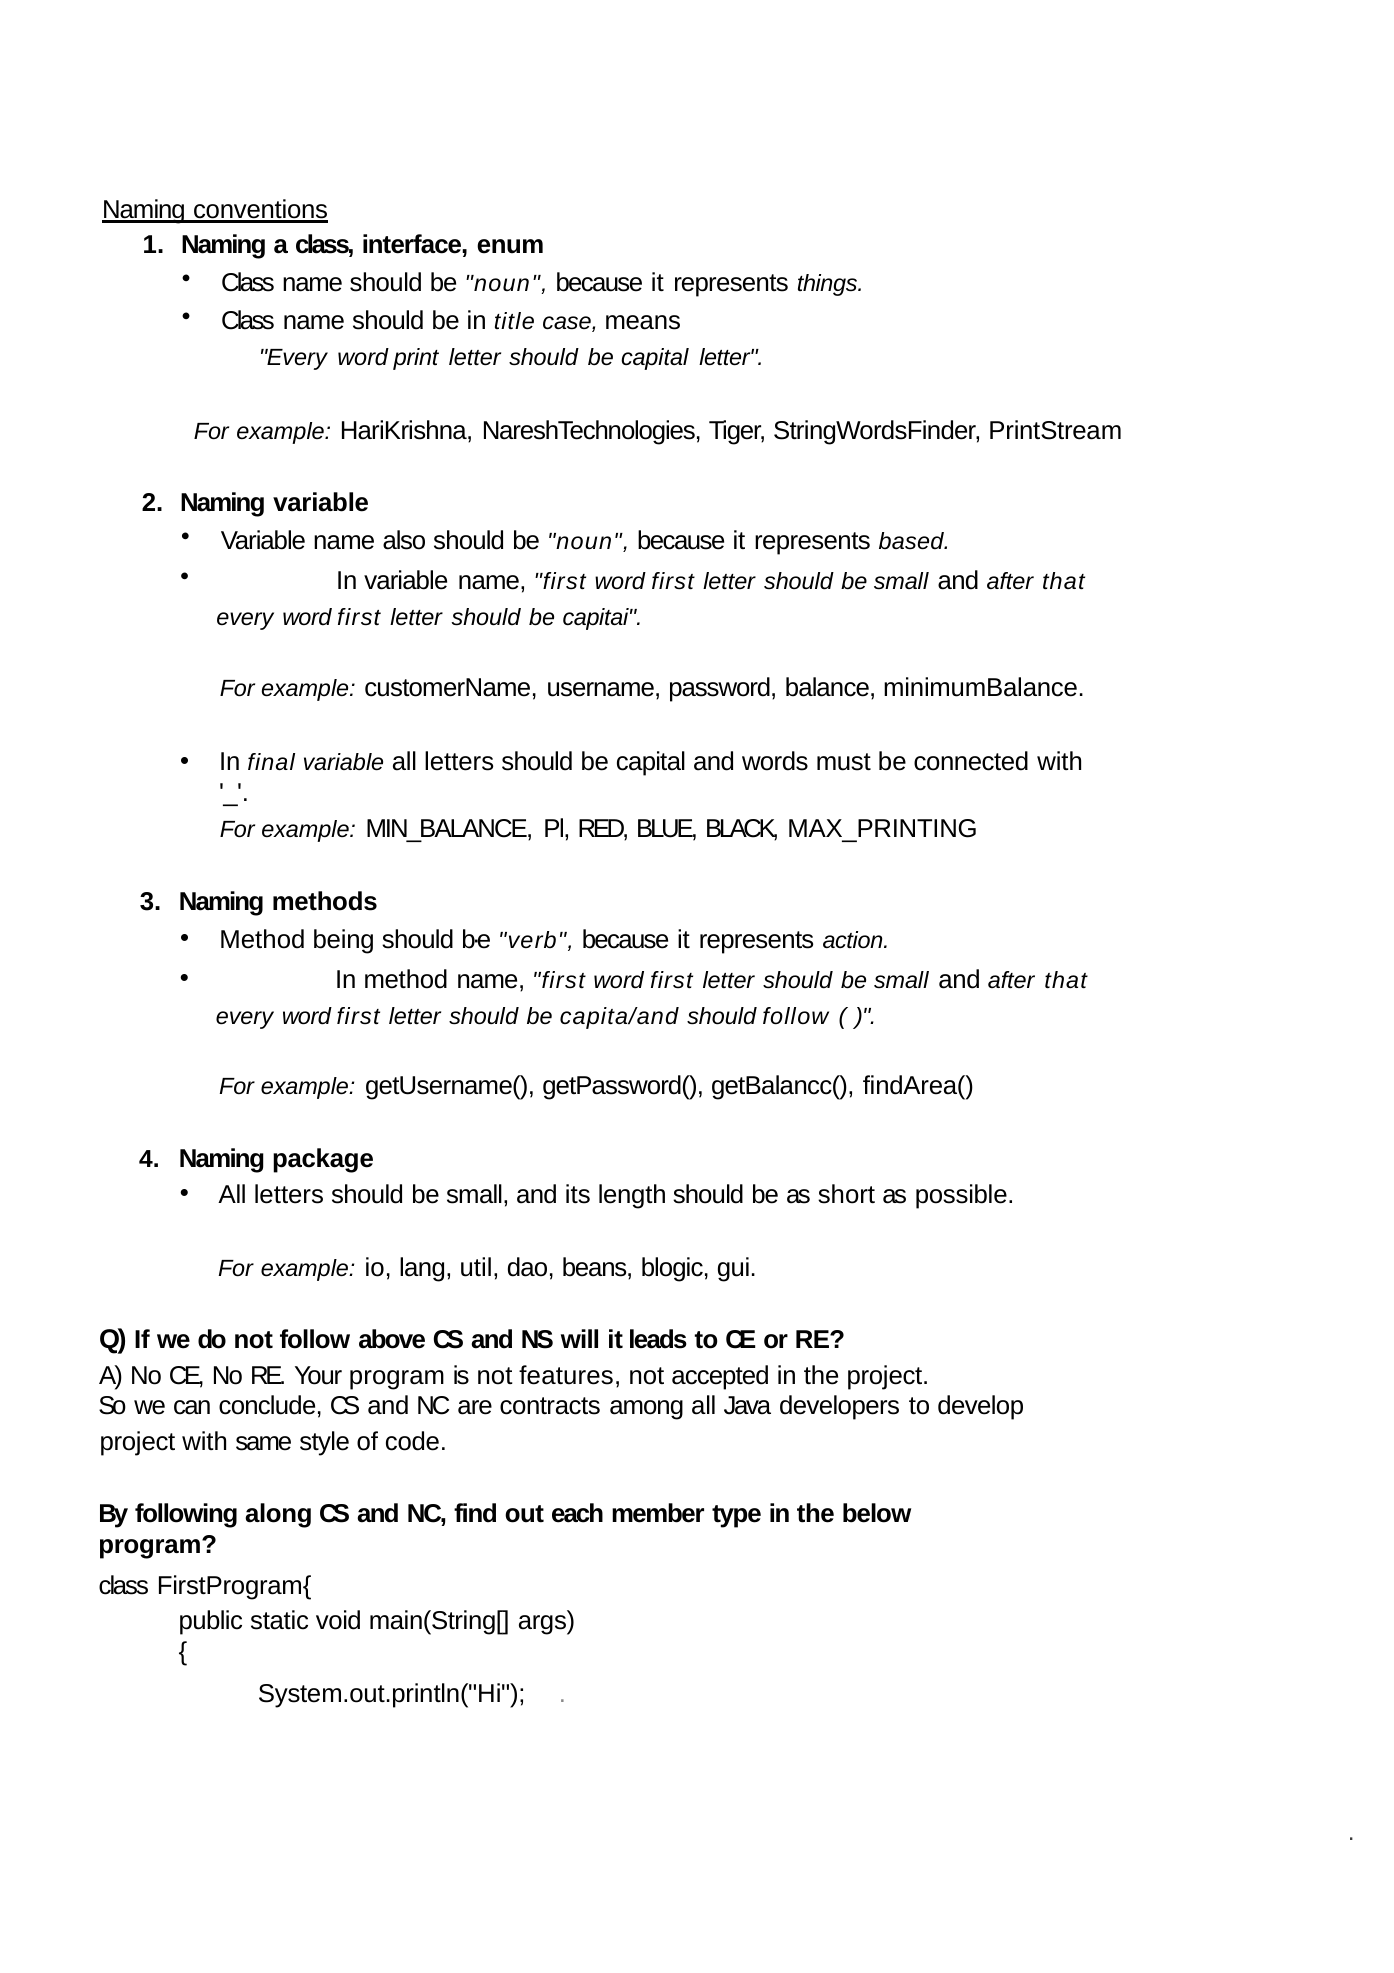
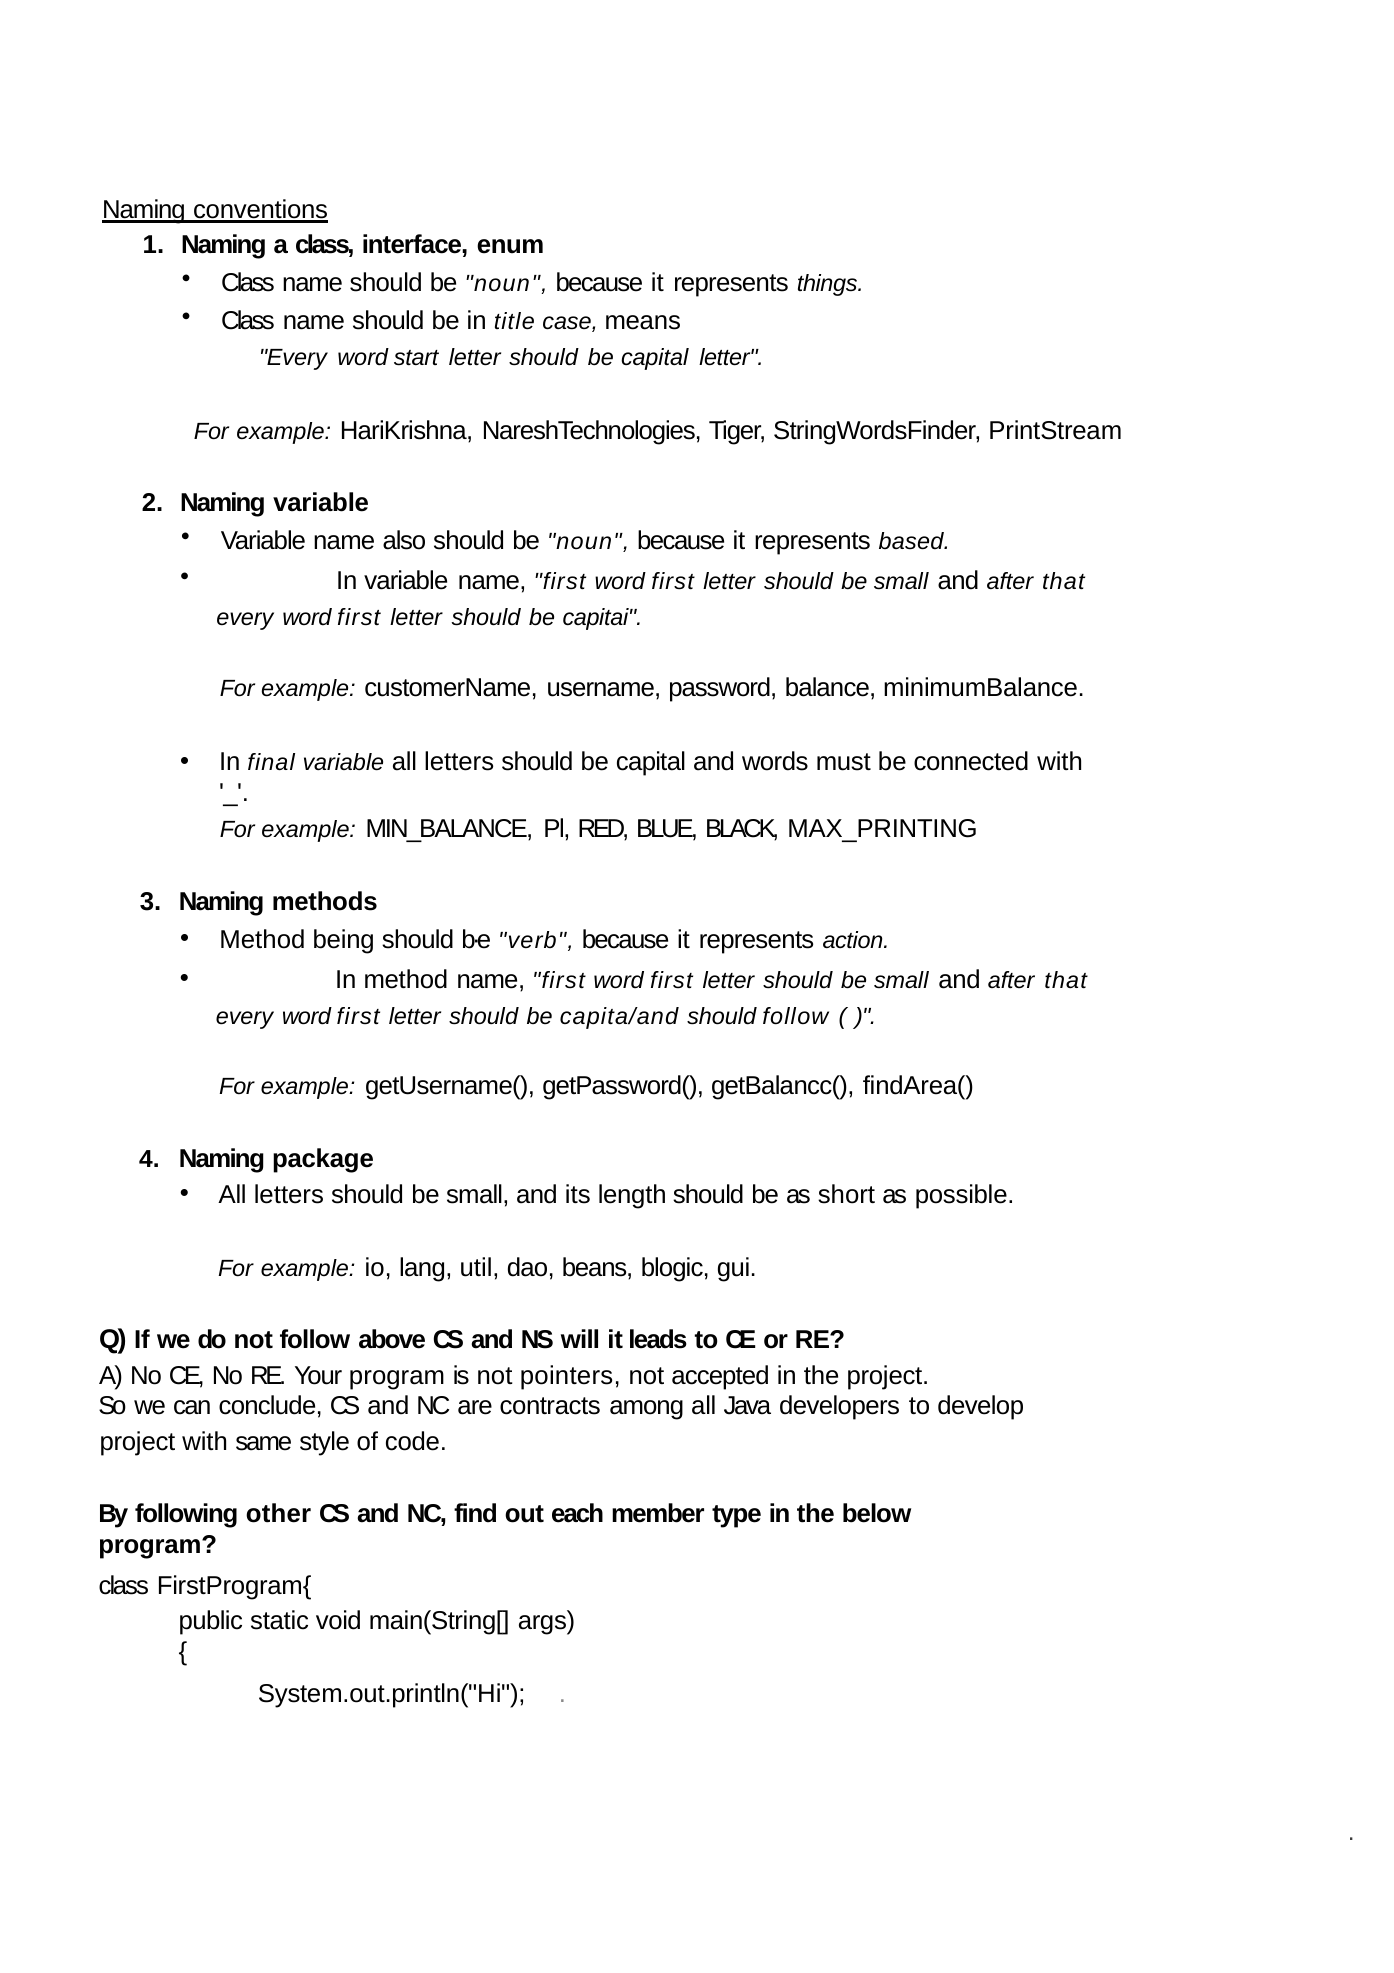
print: print -> start
features: features -> pointers
along: along -> other
